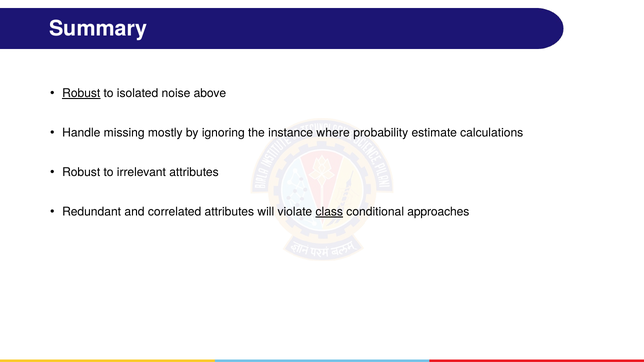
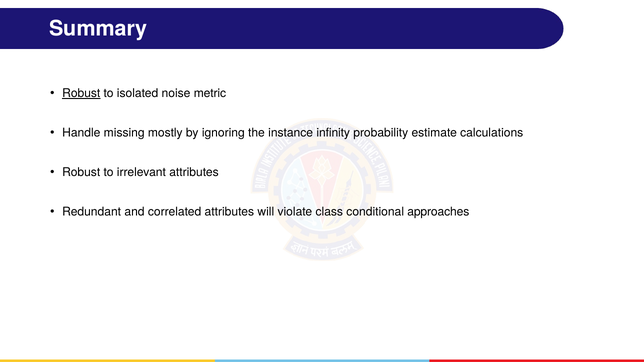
above: above -> metric
where: where -> infinity
class underline: present -> none
